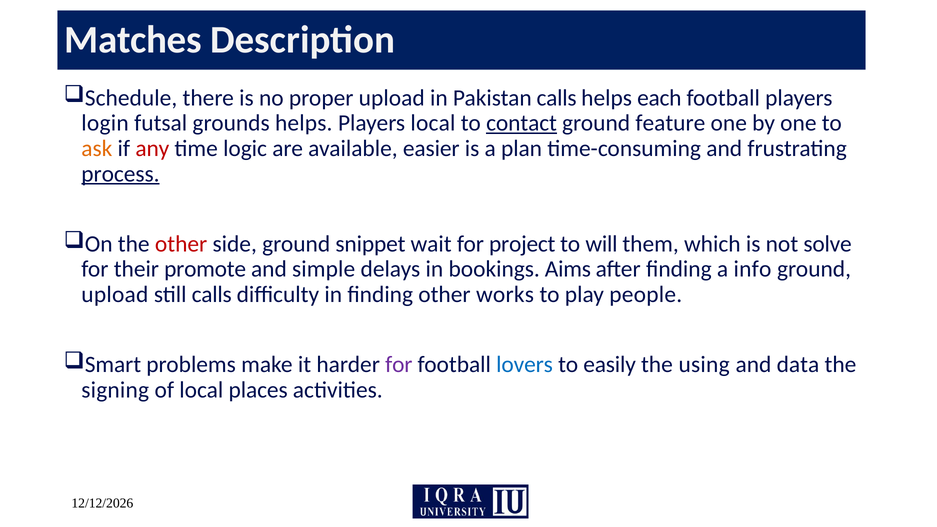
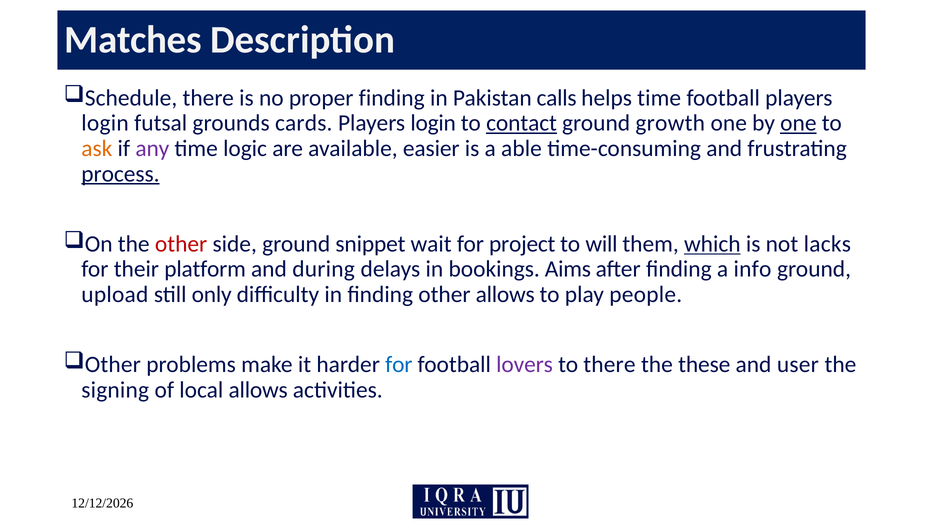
proper upload: upload -> finding
helps each: each -> time
grounds helps: helps -> cards
local at (433, 123): local -> login
feature: feature -> growth
one at (798, 123) underline: none -> present
any colour: red -> purple
plan: plan -> able
which underline: none -> present
solve: solve -> lacks
promote: promote -> platform
simple: simple -> during
still calls: calls -> only
other works: works -> allows
Smart at (113, 365): Smart -> Other
for at (399, 365) colour: purple -> blue
lovers colour: blue -> purple
to easily: easily -> there
using: using -> these
data: data -> user
local places: places -> allows
